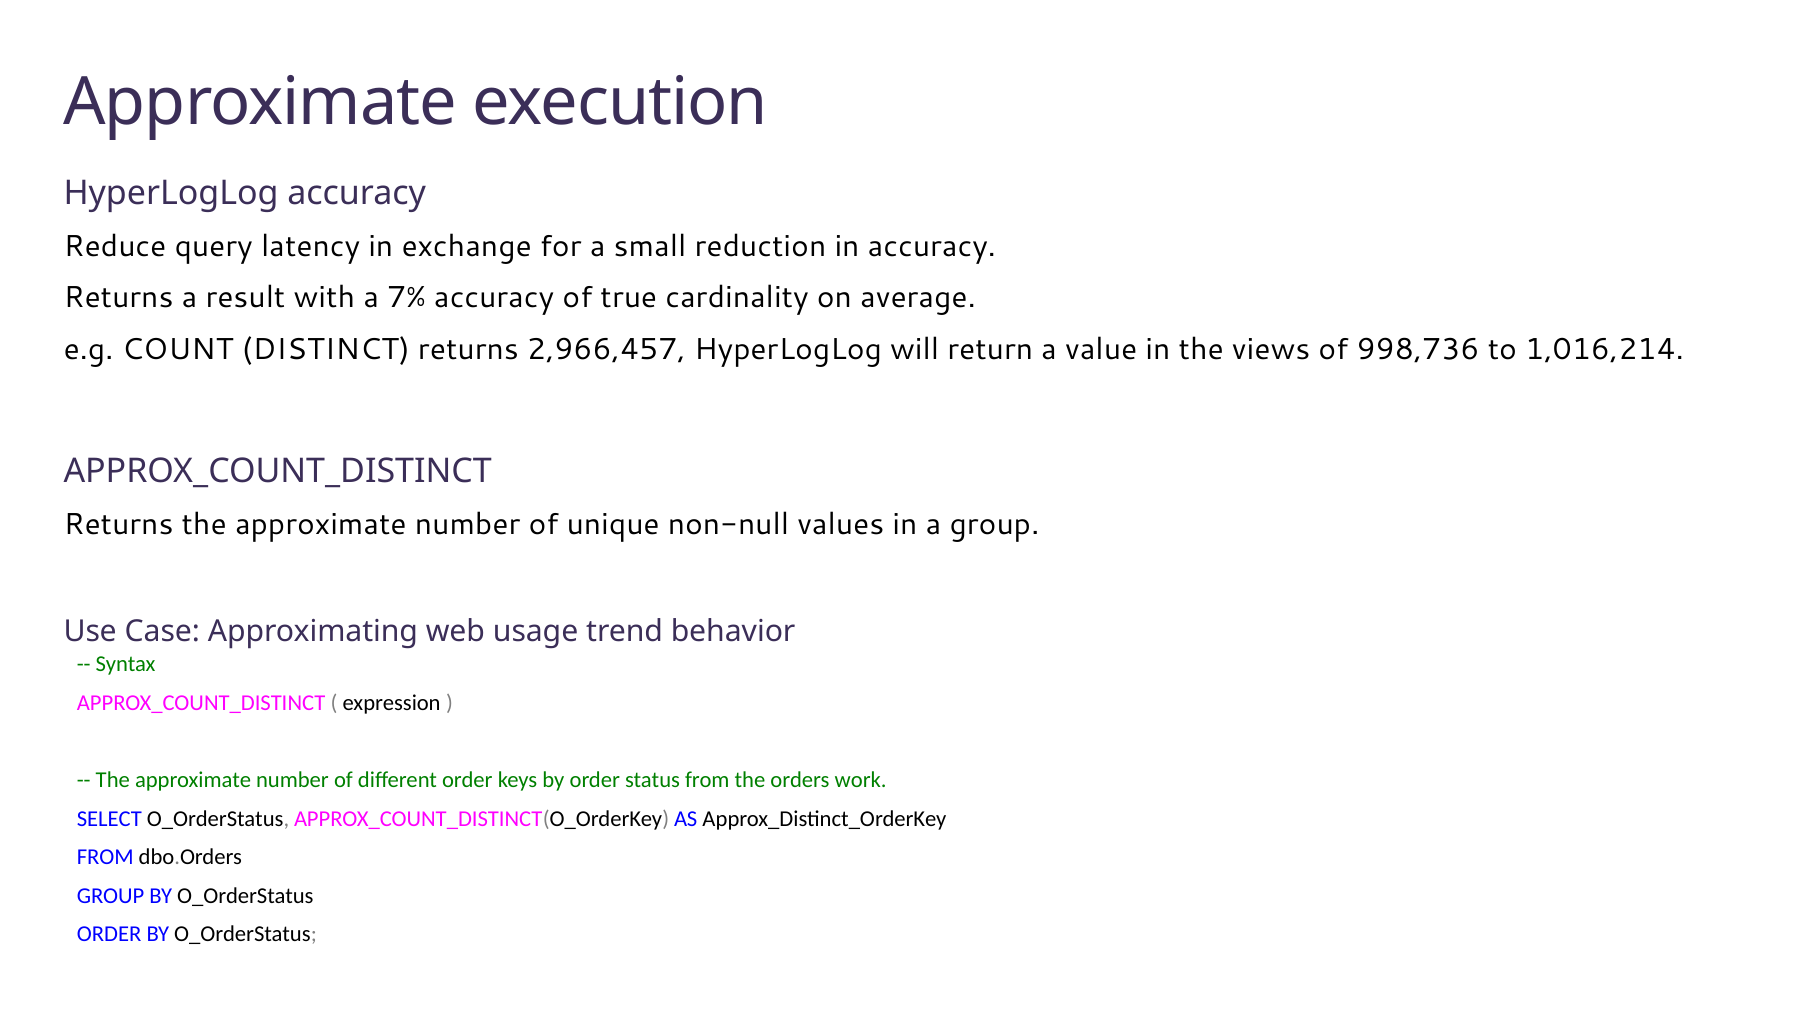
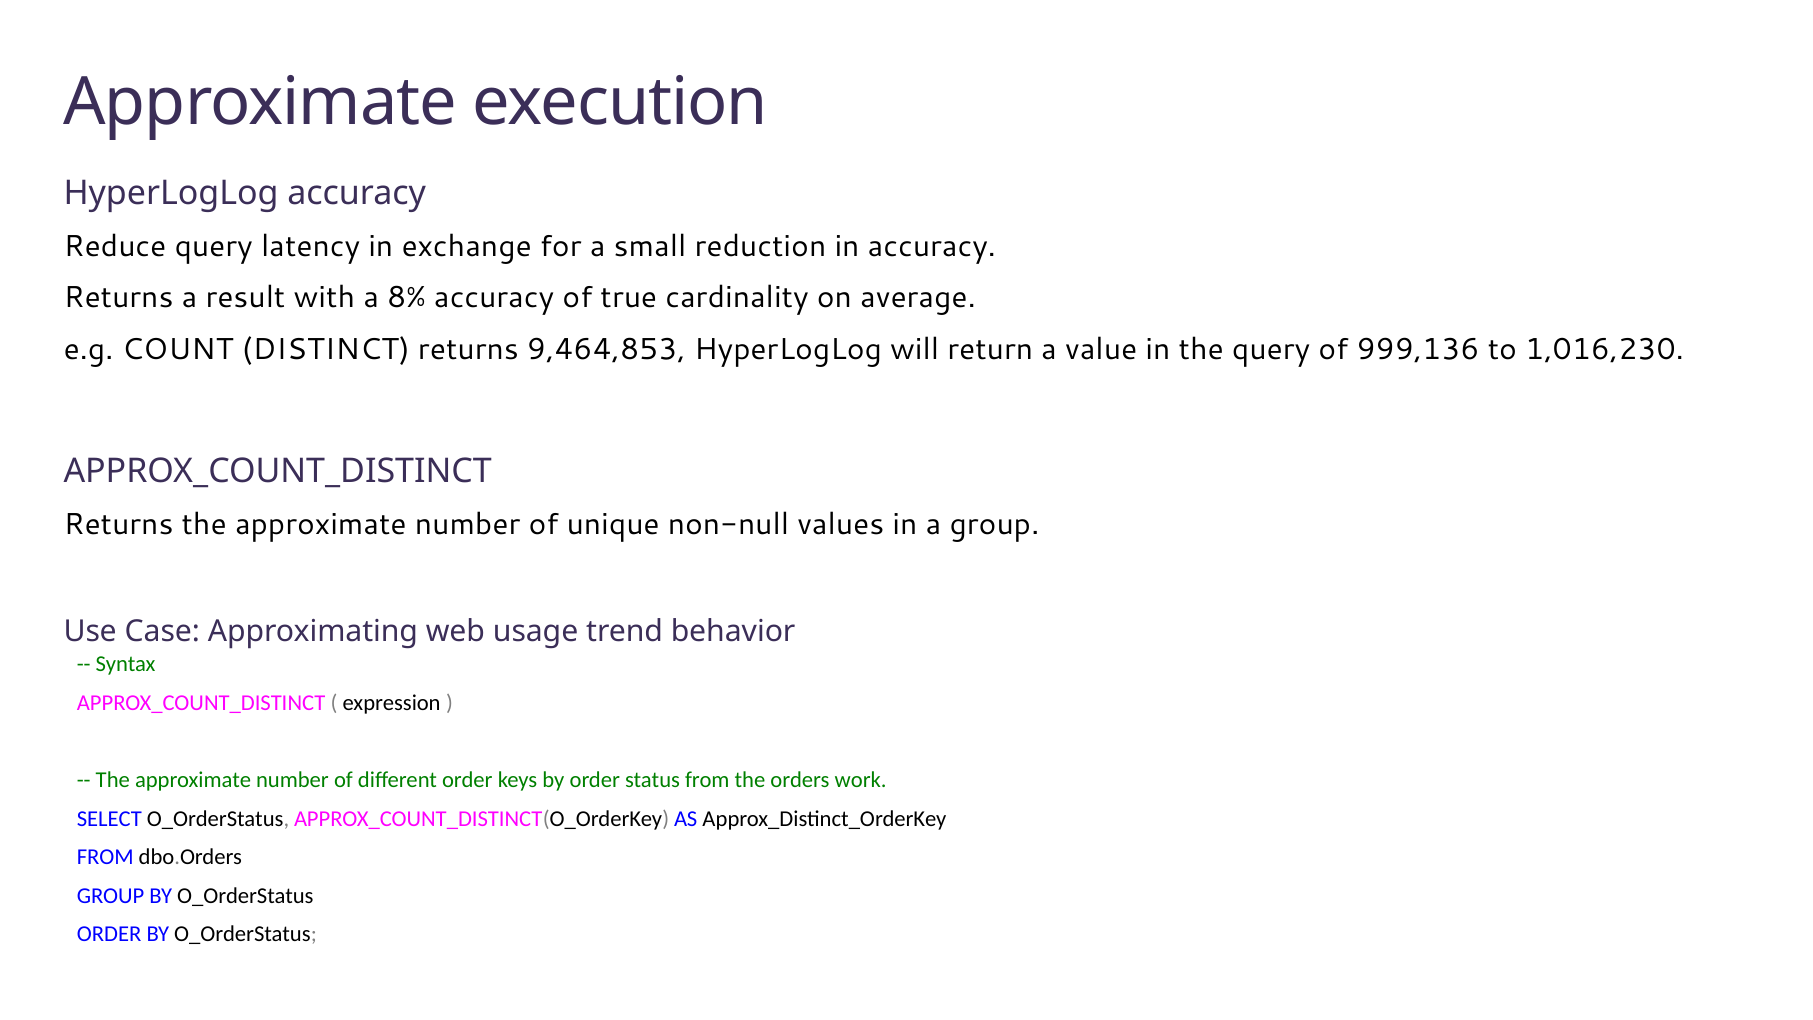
7%: 7% -> 8%
2,966,457: 2,966,457 -> 9,464,853
the views: views -> query
998,736: 998,736 -> 999,136
1,016,214: 1,016,214 -> 1,016,230
